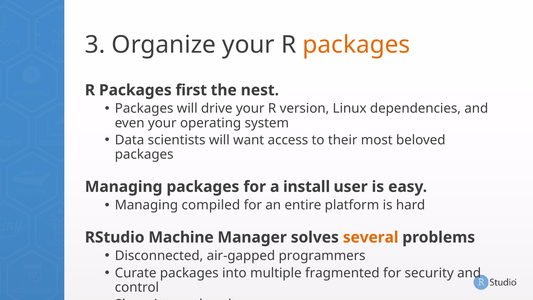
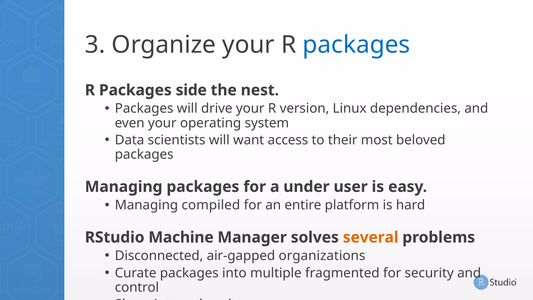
packages at (356, 45) colour: orange -> blue
first: first -> side
install: install -> under
programmers: programmers -> organizations
